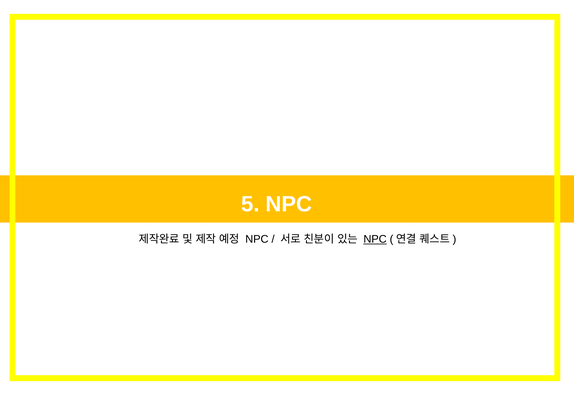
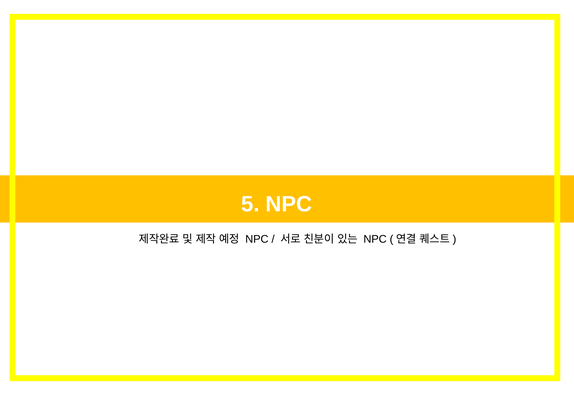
NPC at (375, 239) underline: present -> none
